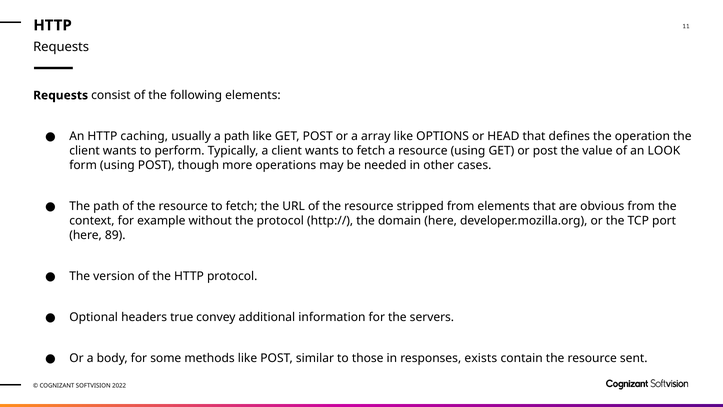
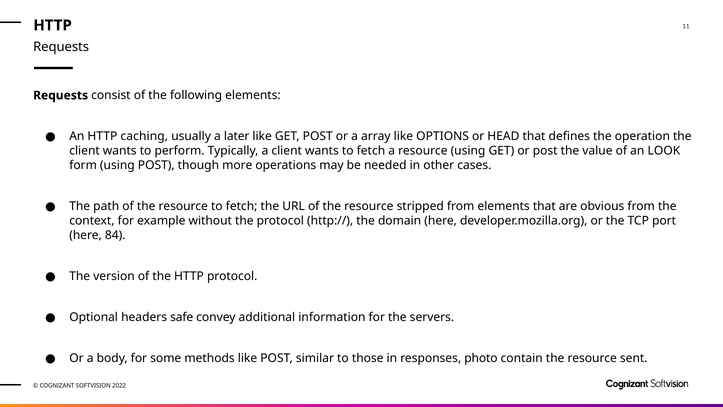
a path: path -> later
89: 89 -> 84
true: true -> safe
exists: exists -> photo
